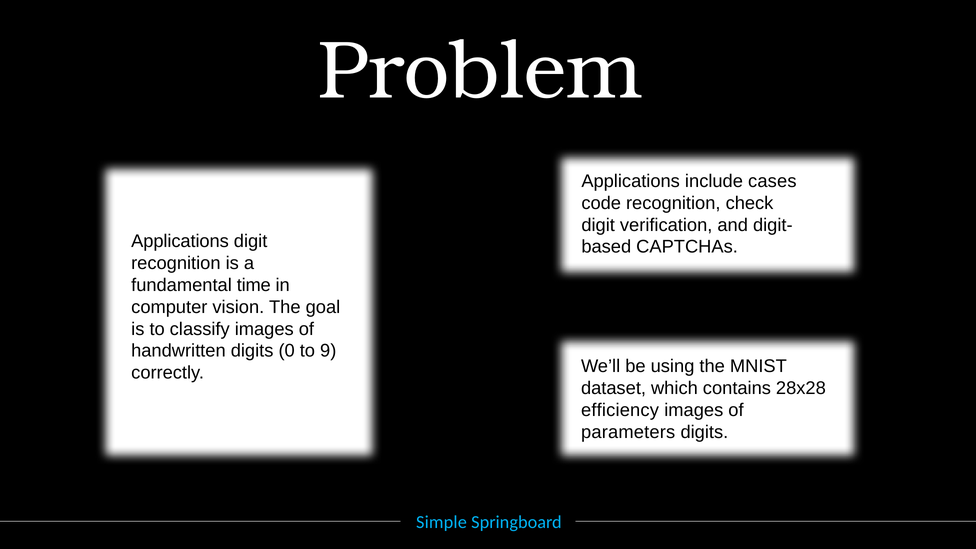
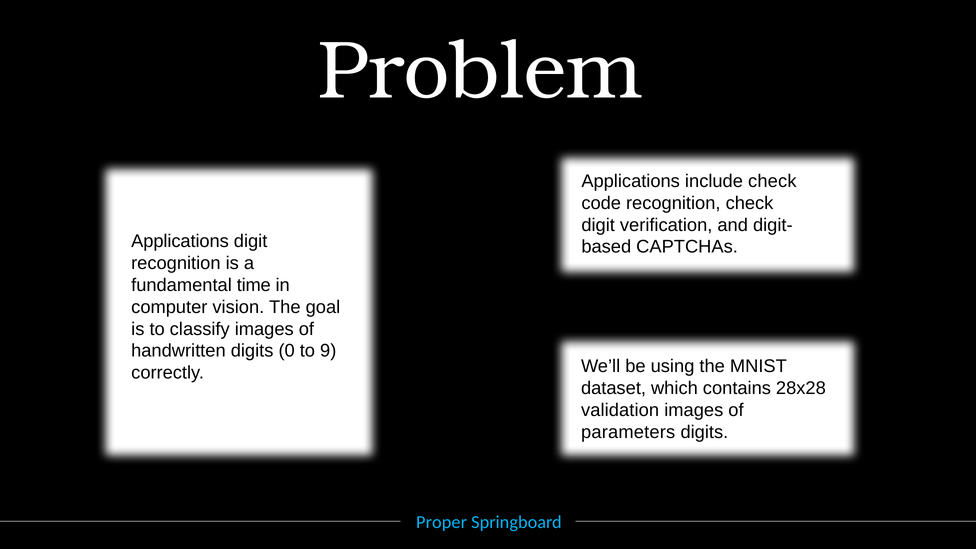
include cases: cases -> check
efficiency: efficiency -> validation
Simple: Simple -> Proper
